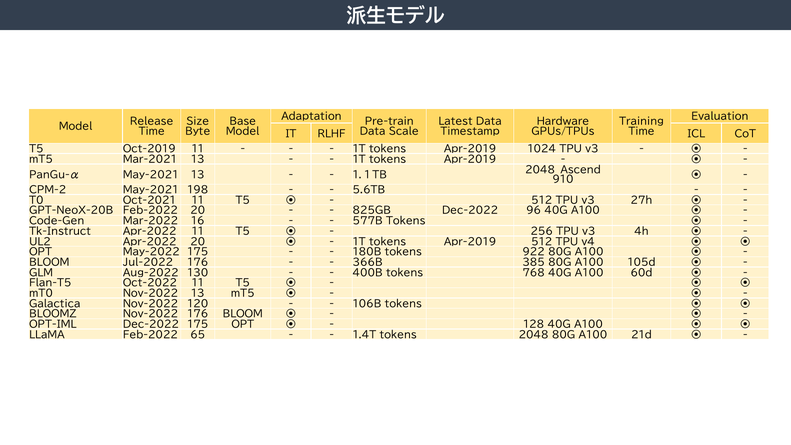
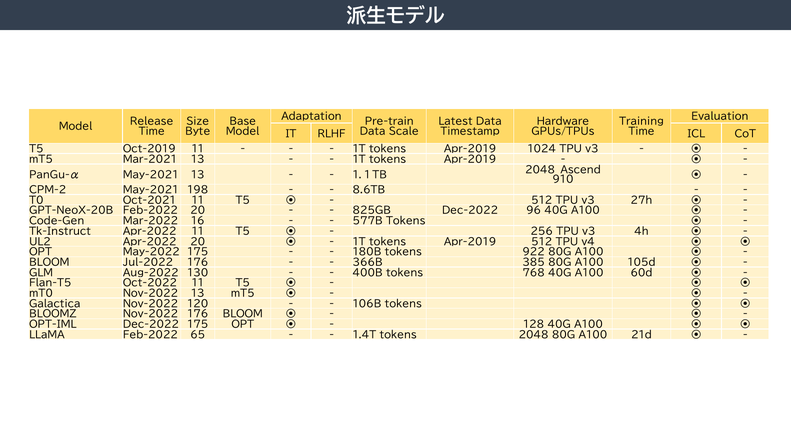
5.6TB: 5.6TB -> 8.6TB
